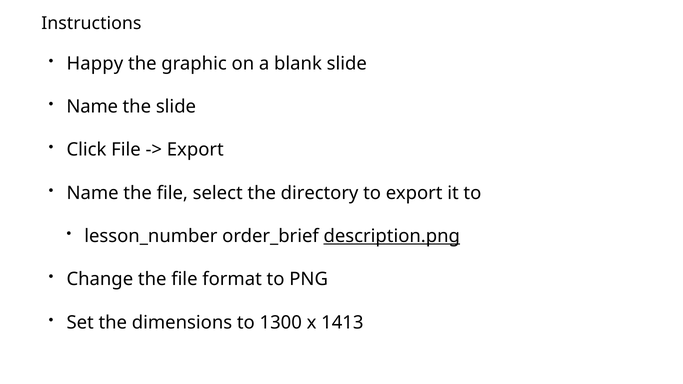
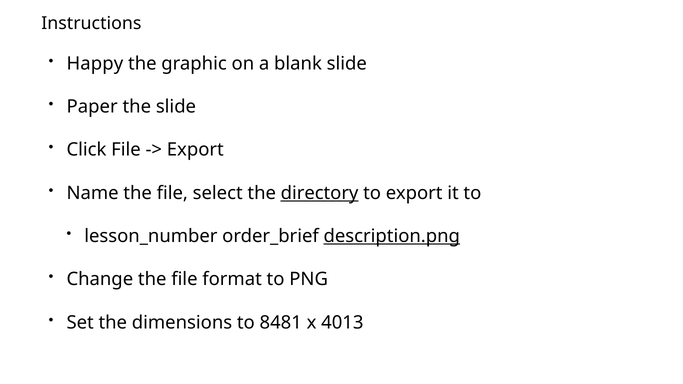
Name at (92, 107): Name -> Paper
directory underline: none -> present
1300: 1300 -> 8481
1413: 1413 -> 4013
